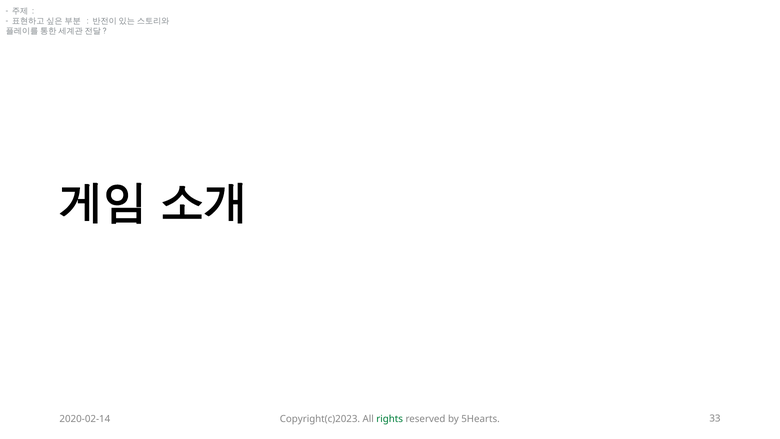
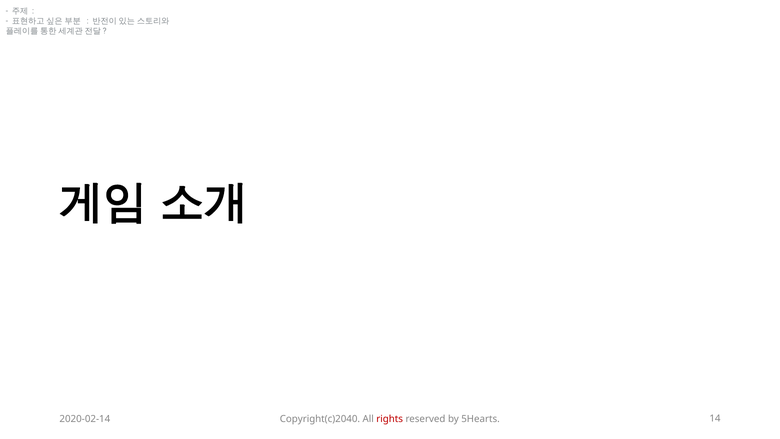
Copyright(c)2023: Copyright(c)2023 -> Copyright(c)2040
rights colour: green -> red
33: 33 -> 14
